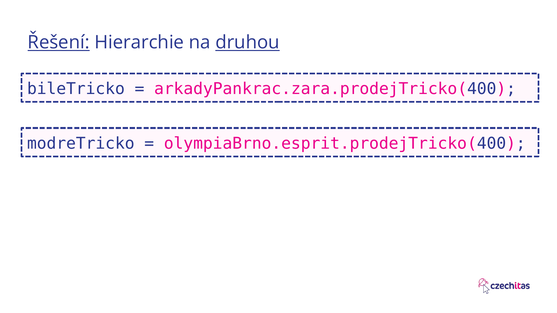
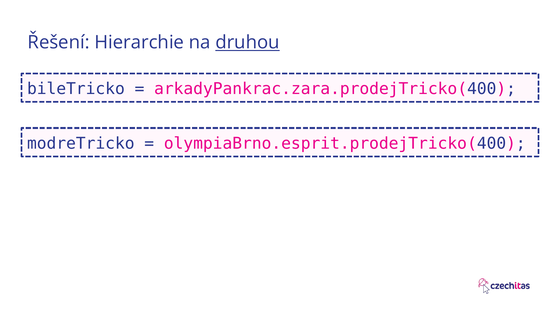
Řešení underline: present -> none
